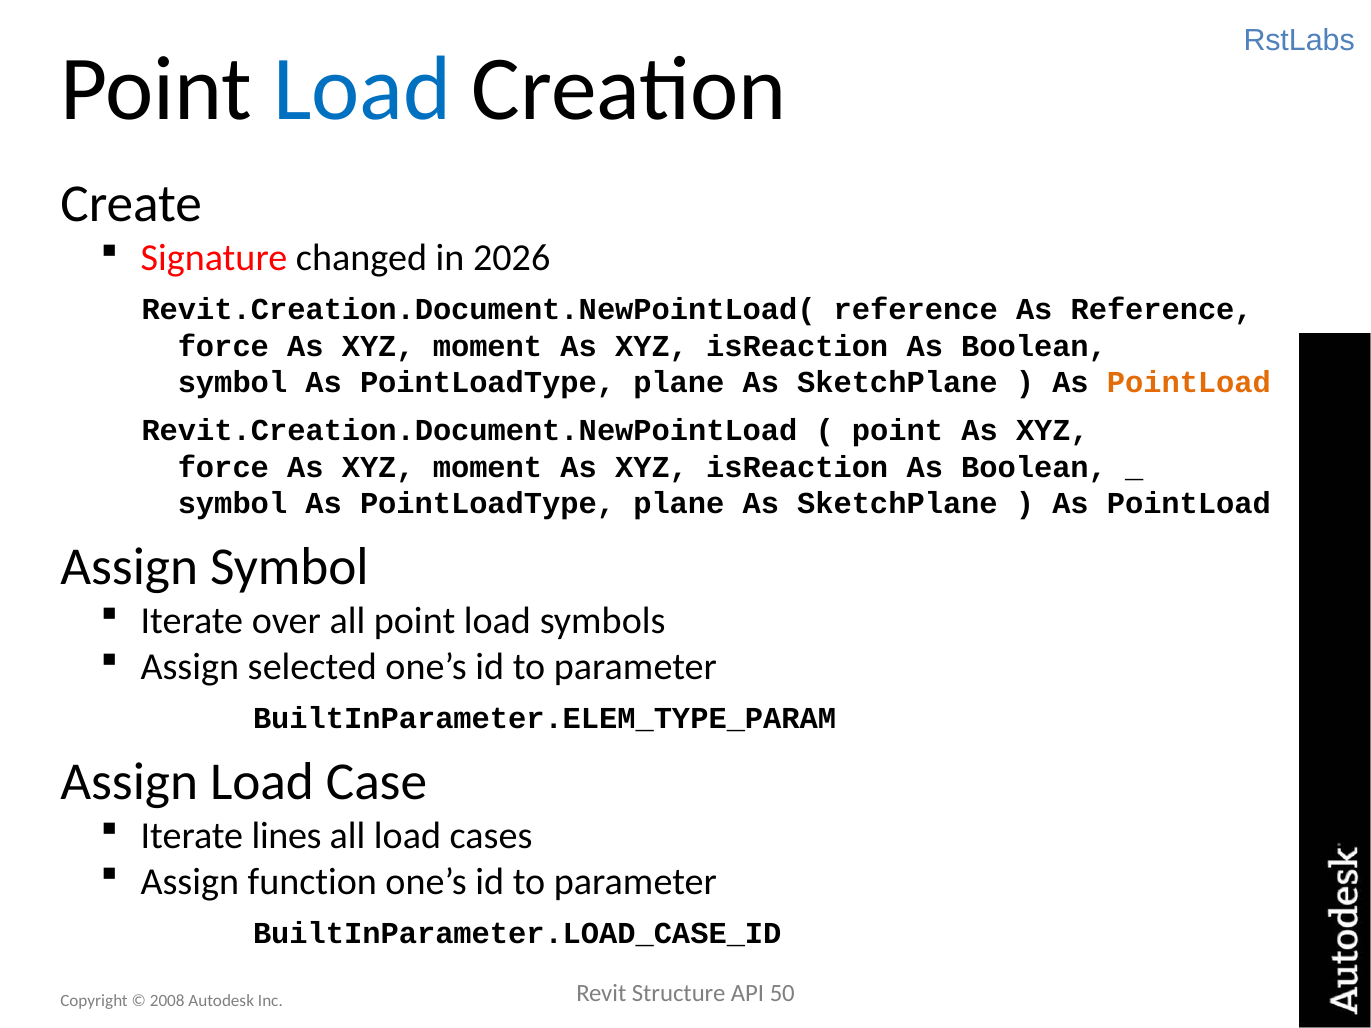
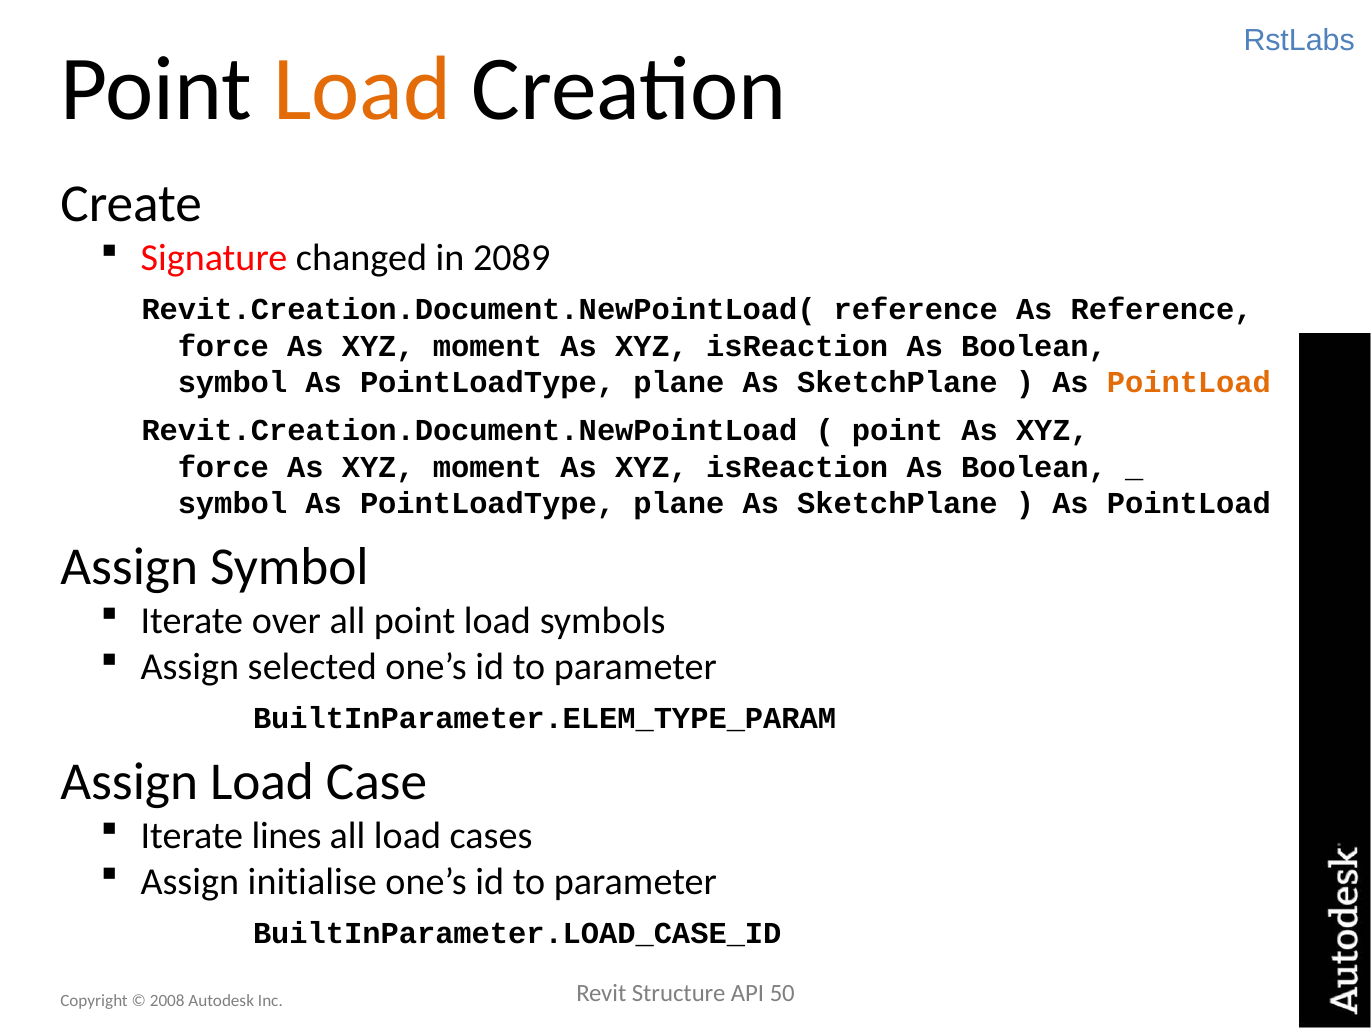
Load at (362, 90) colour: blue -> orange
2026: 2026 -> 2089
function: function -> initialise
